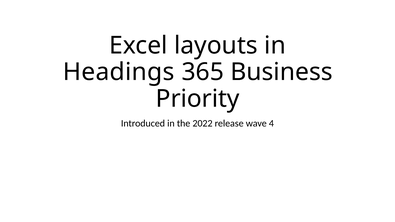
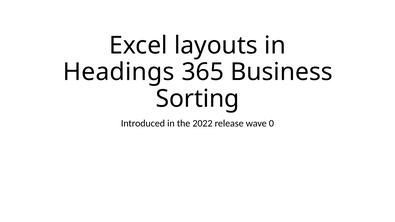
Priority: Priority -> Sorting
4: 4 -> 0
